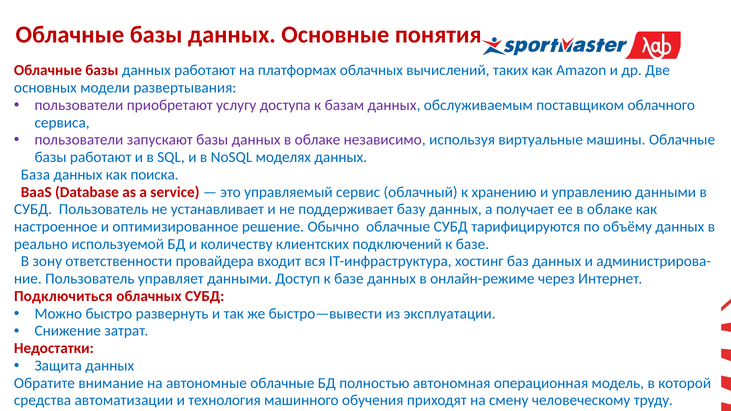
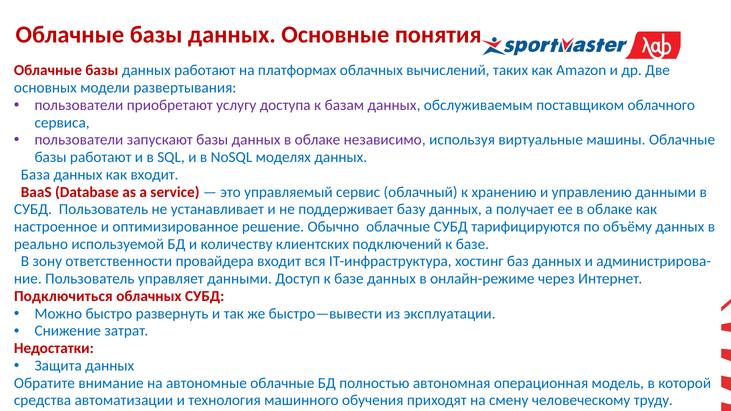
как поиска: поиска -> входит
